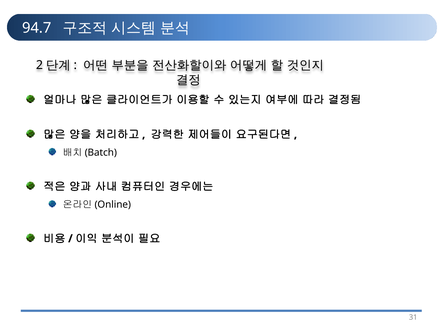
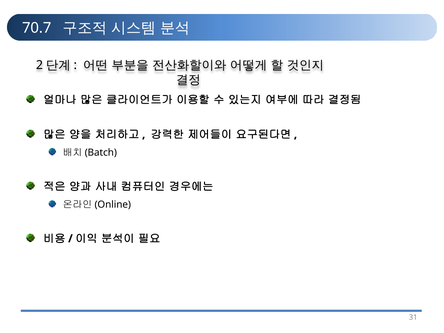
94.7: 94.7 -> 70.7
